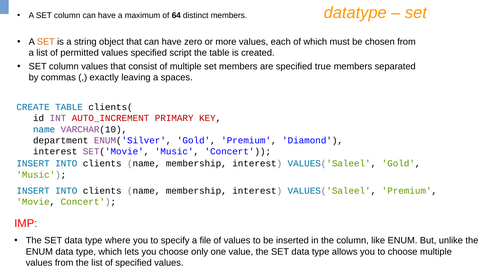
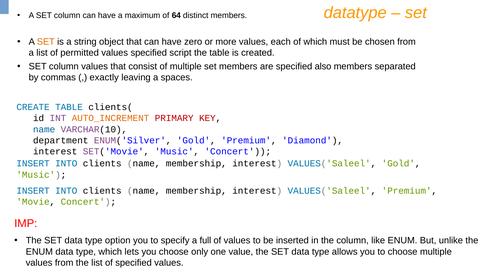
true: true -> also
AUTO_INCREMENT colour: red -> orange
where: where -> option
file: file -> full
